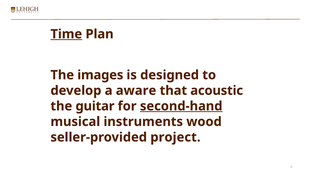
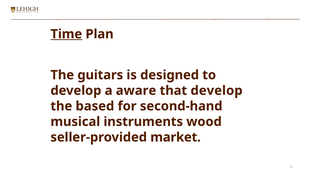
images: images -> guitars
that acoustic: acoustic -> develop
guitar: guitar -> based
second-hand underline: present -> none
project: project -> market
